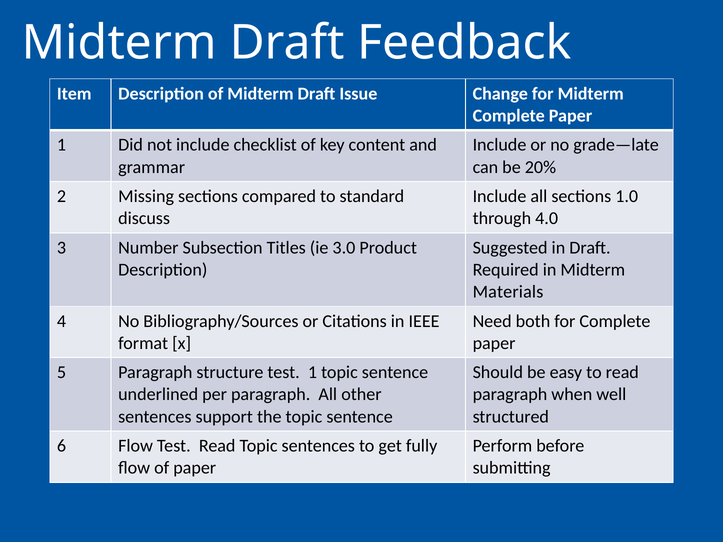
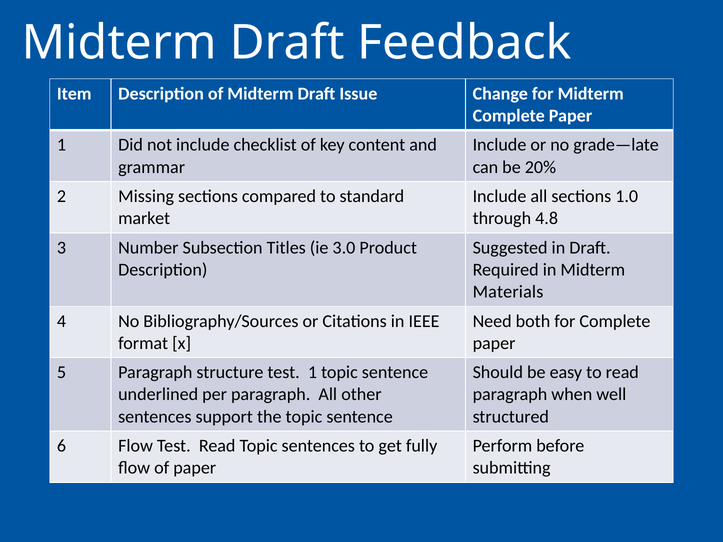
discuss: discuss -> market
4.0: 4.0 -> 4.8
